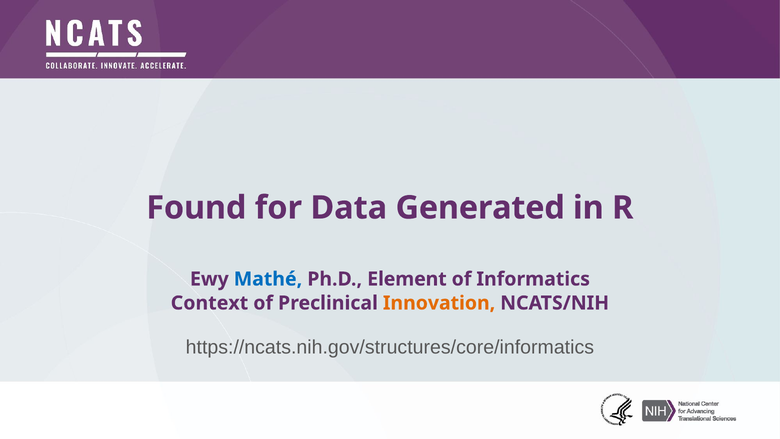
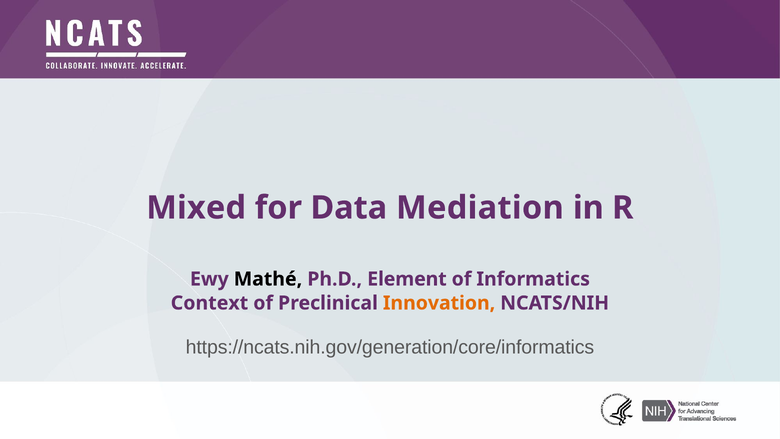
Found: Found -> Mixed
Generated: Generated -> Mediation
Mathé colour: blue -> black
https://ncats.nih.gov/structures/core/informatics: https://ncats.nih.gov/structures/core/informatics -> https://ncats.nih.gov/generation/core/informatics
